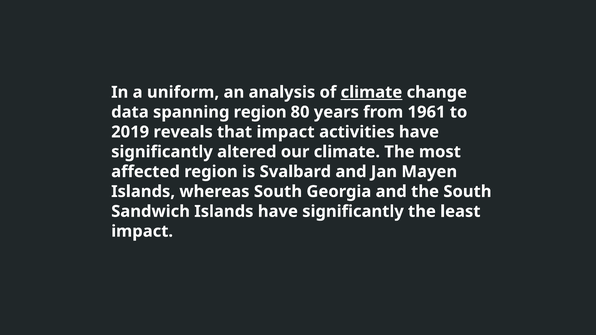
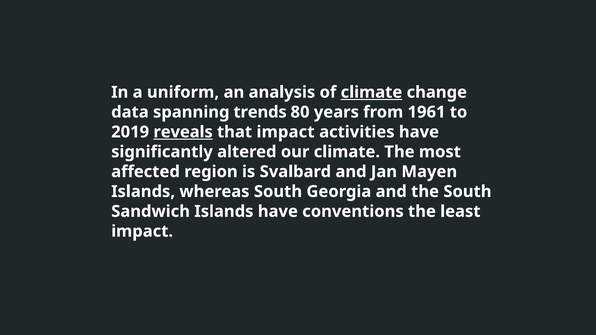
spanning region: region -> trends
reveals underline: none -> present
Islands have significantly: significantly -> conventions
